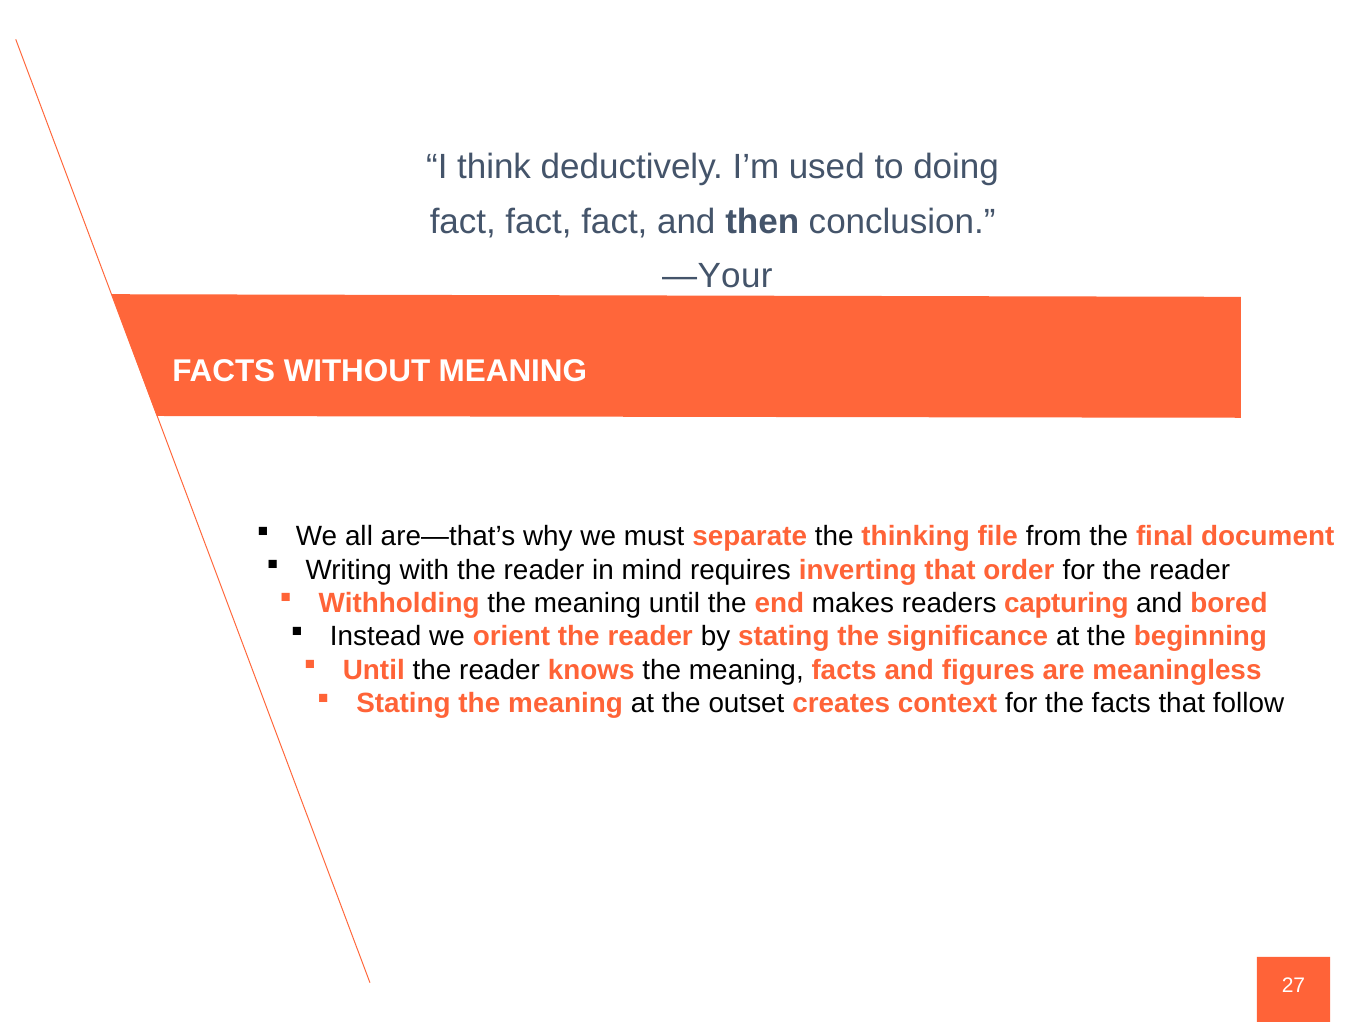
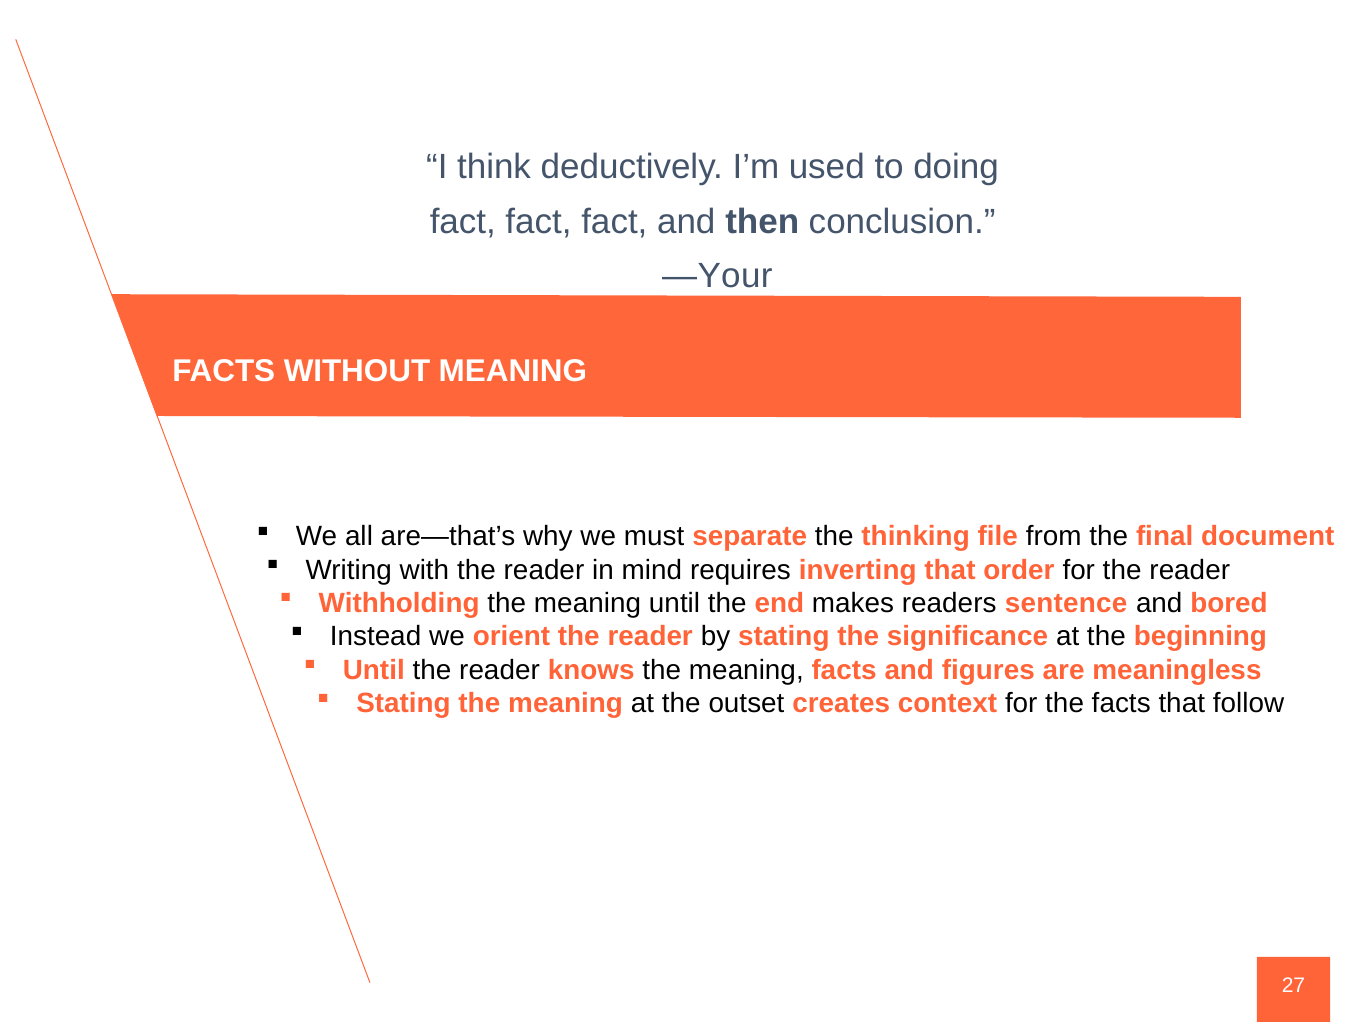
capturing: capturing -> sentence
